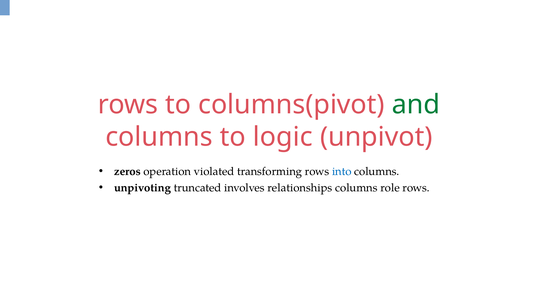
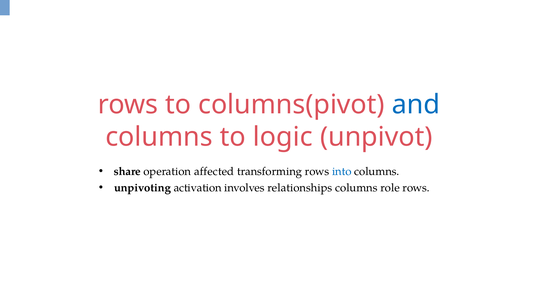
and colour: green -> blue
zeros: zeros -> share
violated: violated -> affected
truncated: truncated -> activation
